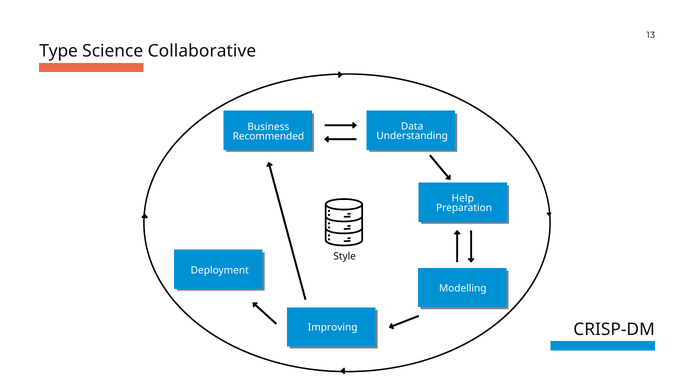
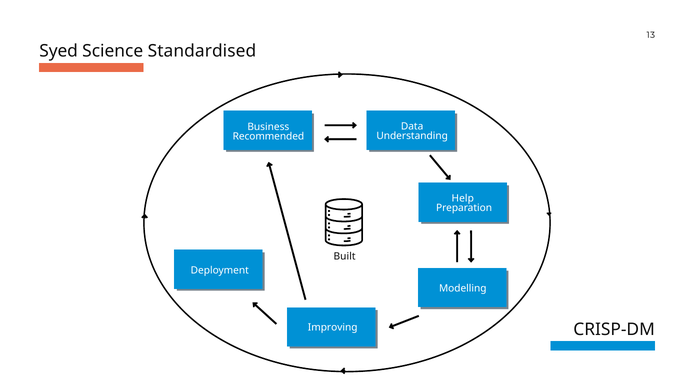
Type: Type -> Syed
Collaborative: Collaborative -> Standardised
Style: Style -> Built
